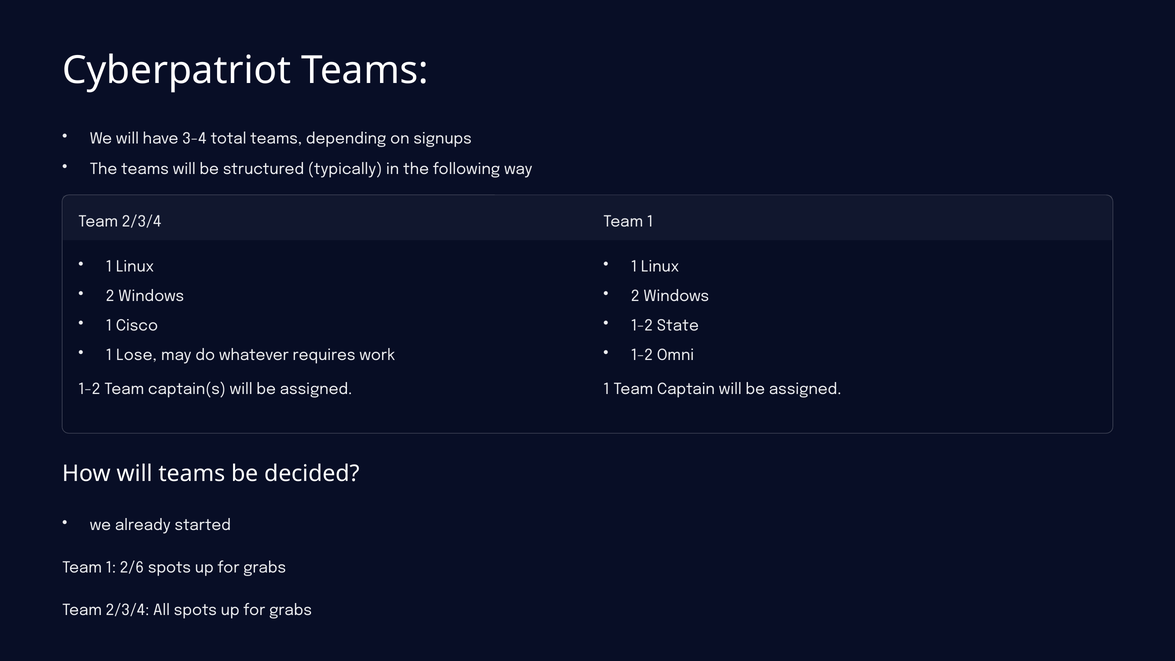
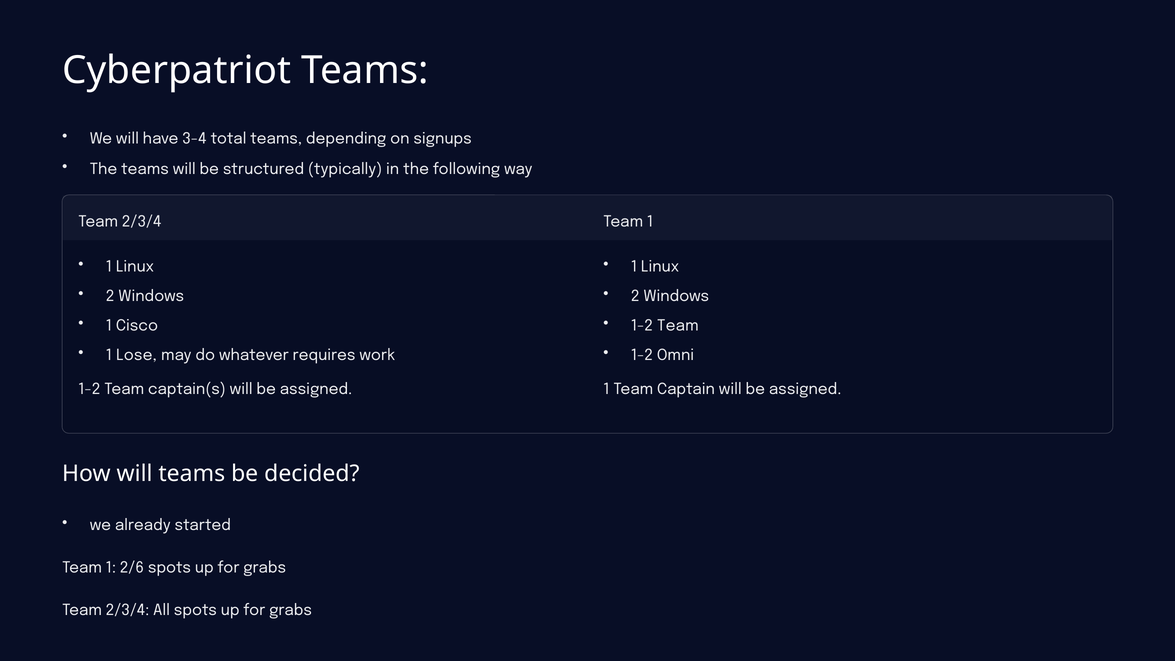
State at (678, 326): State -> Team
